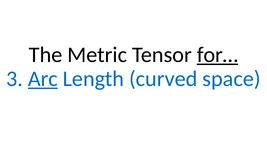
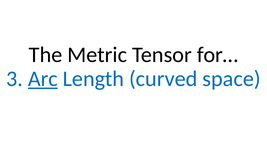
for… underline: present -> none
